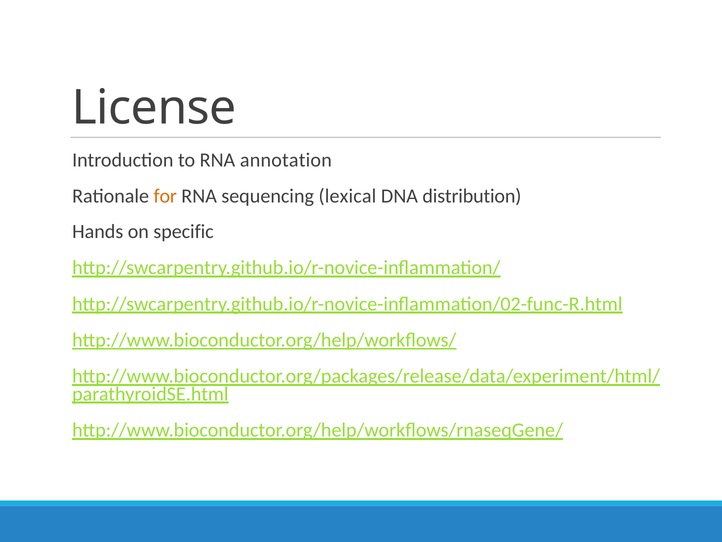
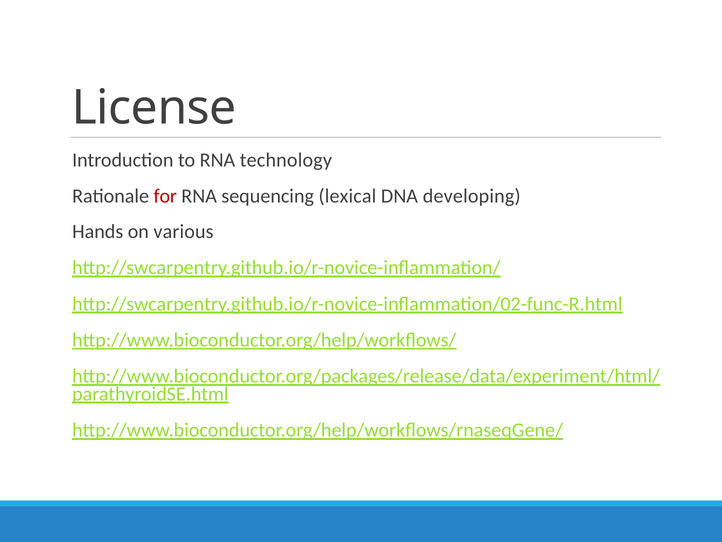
annotation: annotation -> technology
for colour: orange -> red
distribution: distribution -> developing
specific: specific -> various
